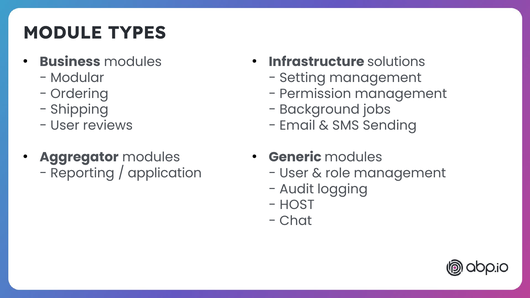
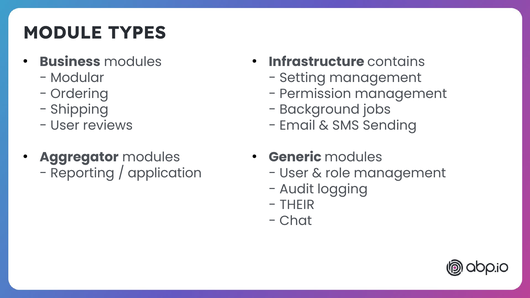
solutions: solutions -> contains
HOST: HOST -> THEIR
